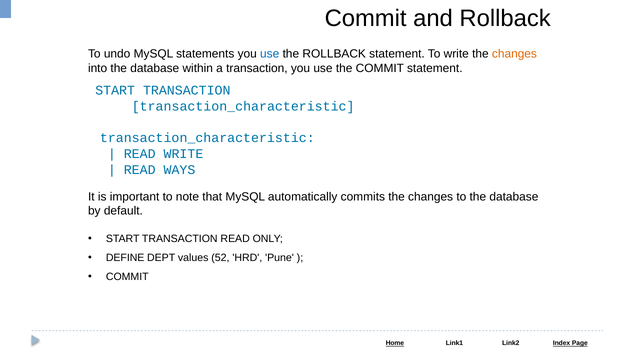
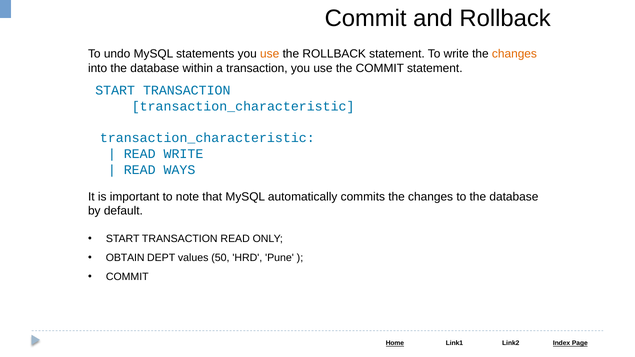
use at (270, 54) colour: blue -> orange
DEFINE: DEFINE -> OBTAIN
52: 52 -> 50
